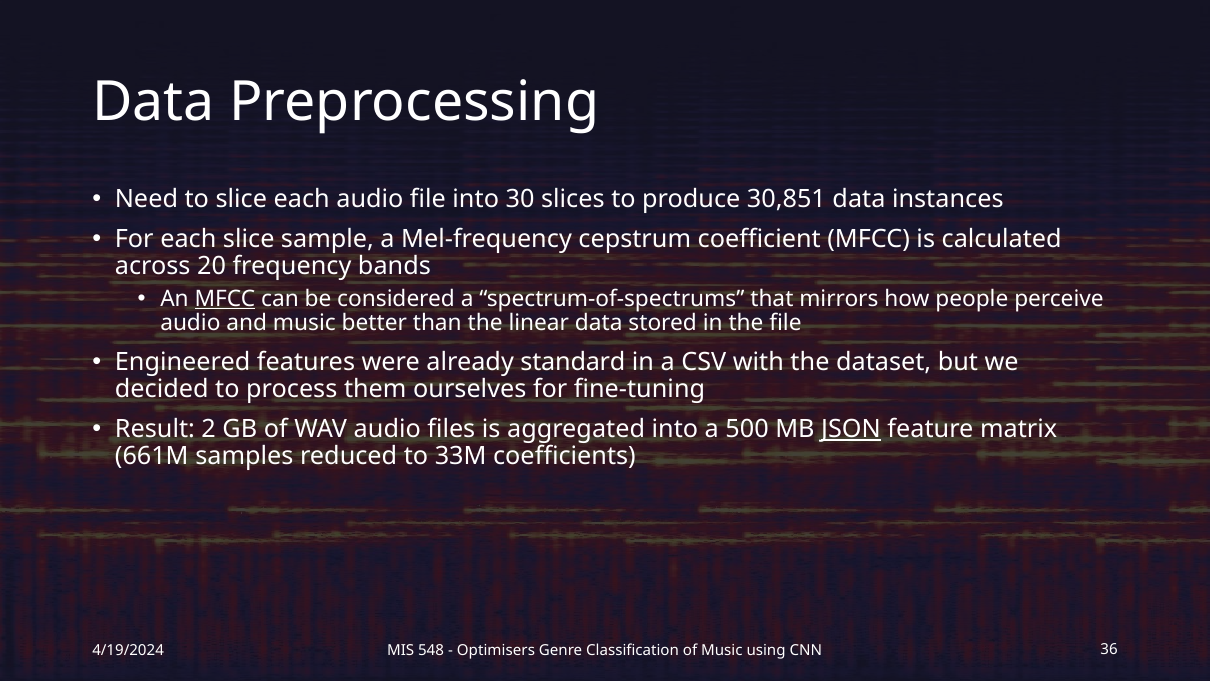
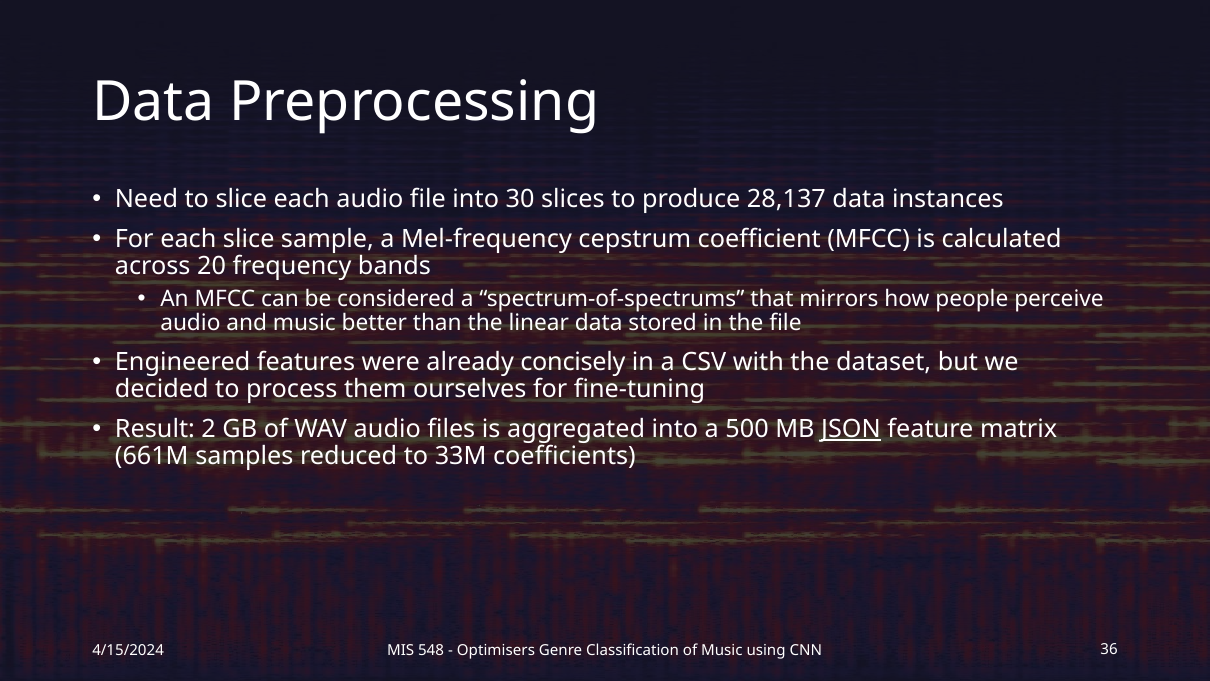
30,851: 30,851 -> 28,137
MFCC at (225, 299) underline: present -> none
standard: standard -> concisely
4/19/2024: 4/19/2024 -> 4/15/2024
